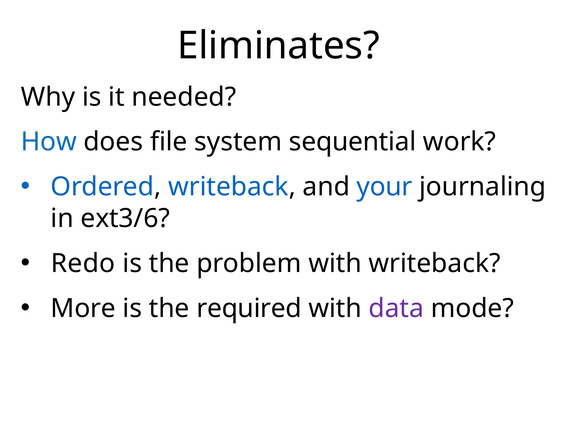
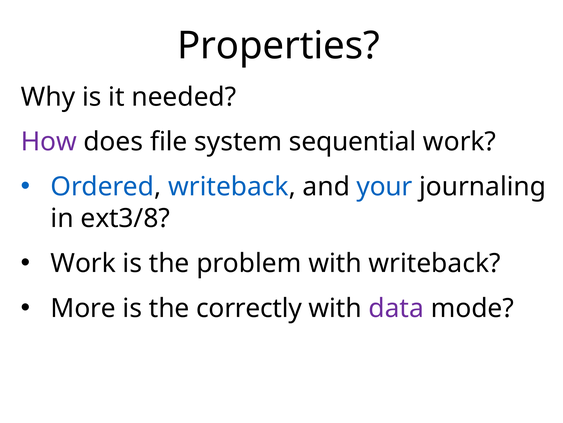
Eliminates: Eliminates -> Properties
How colour: blue -> purple
ext3/6: ext3/6 -> ext3/8
Redo at (83, 263): Redo -> Work
required: required -> correctly
